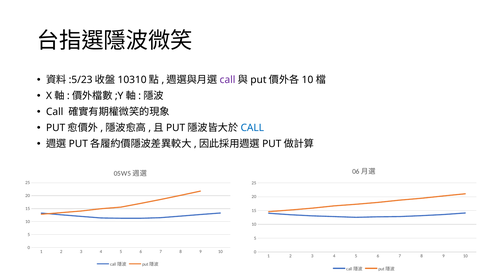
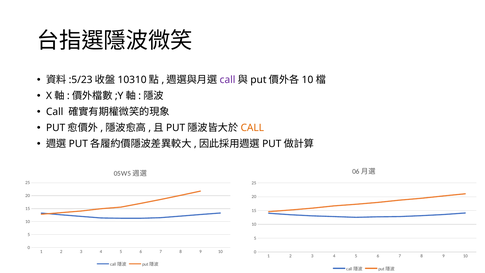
CALL at (252, 128) colour: blue -> orange
